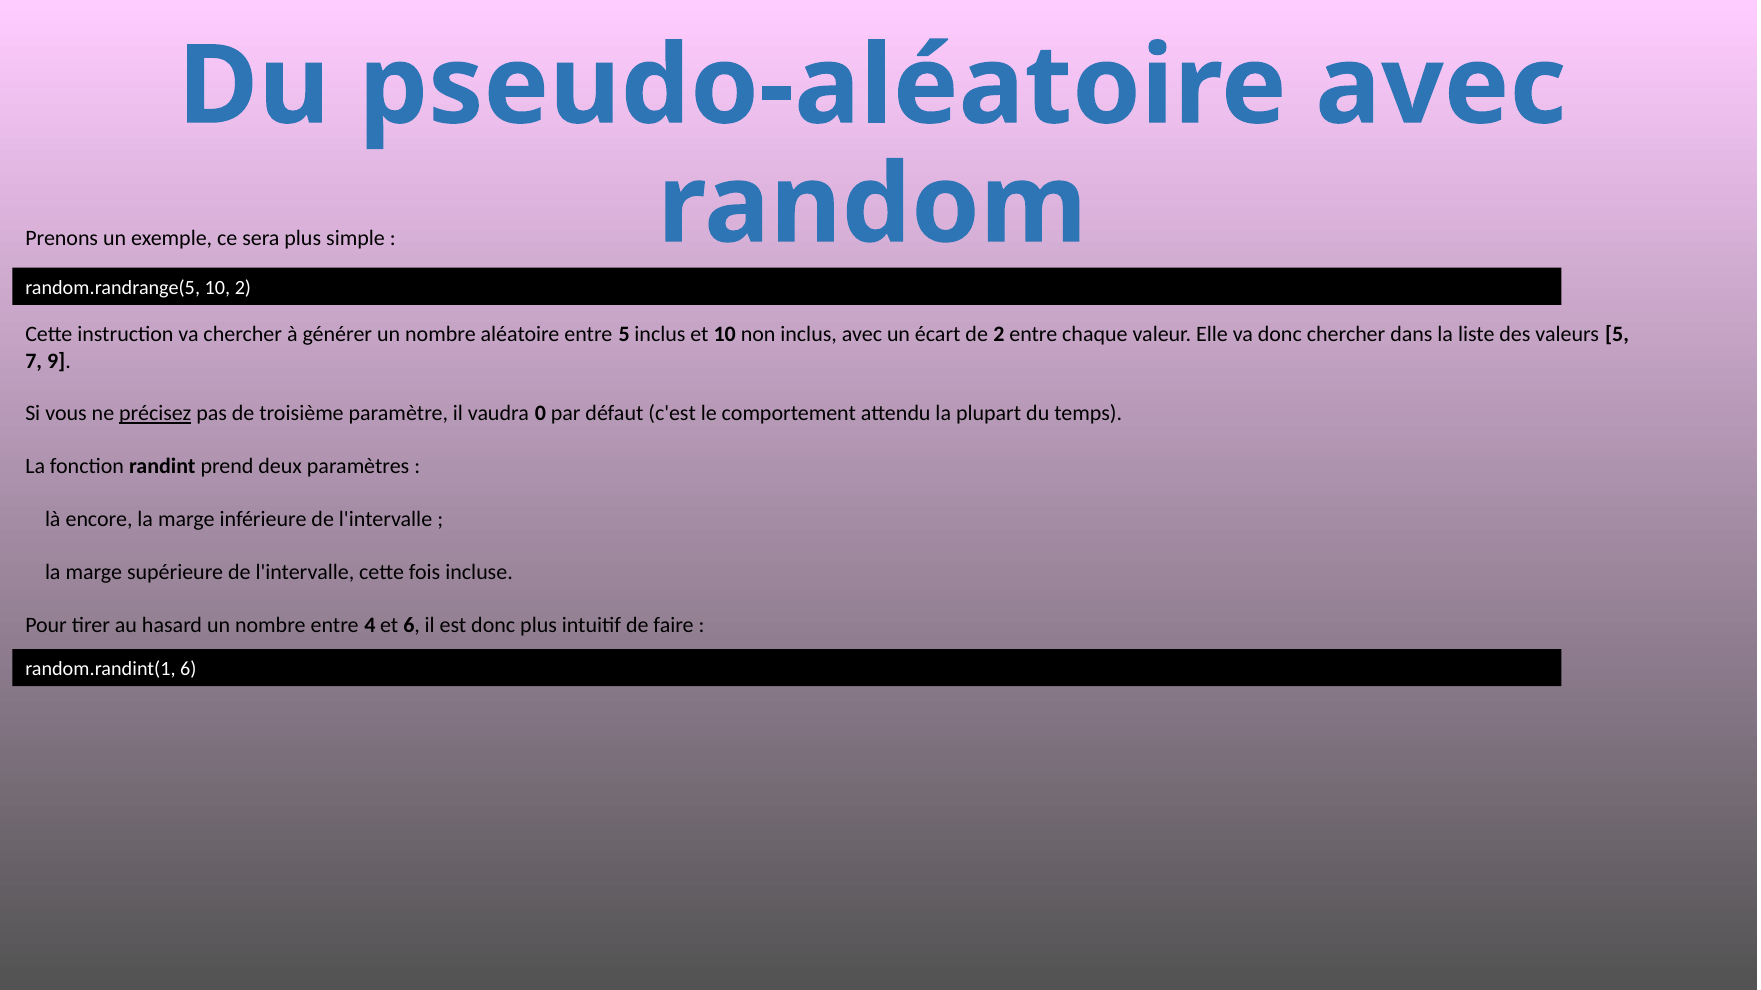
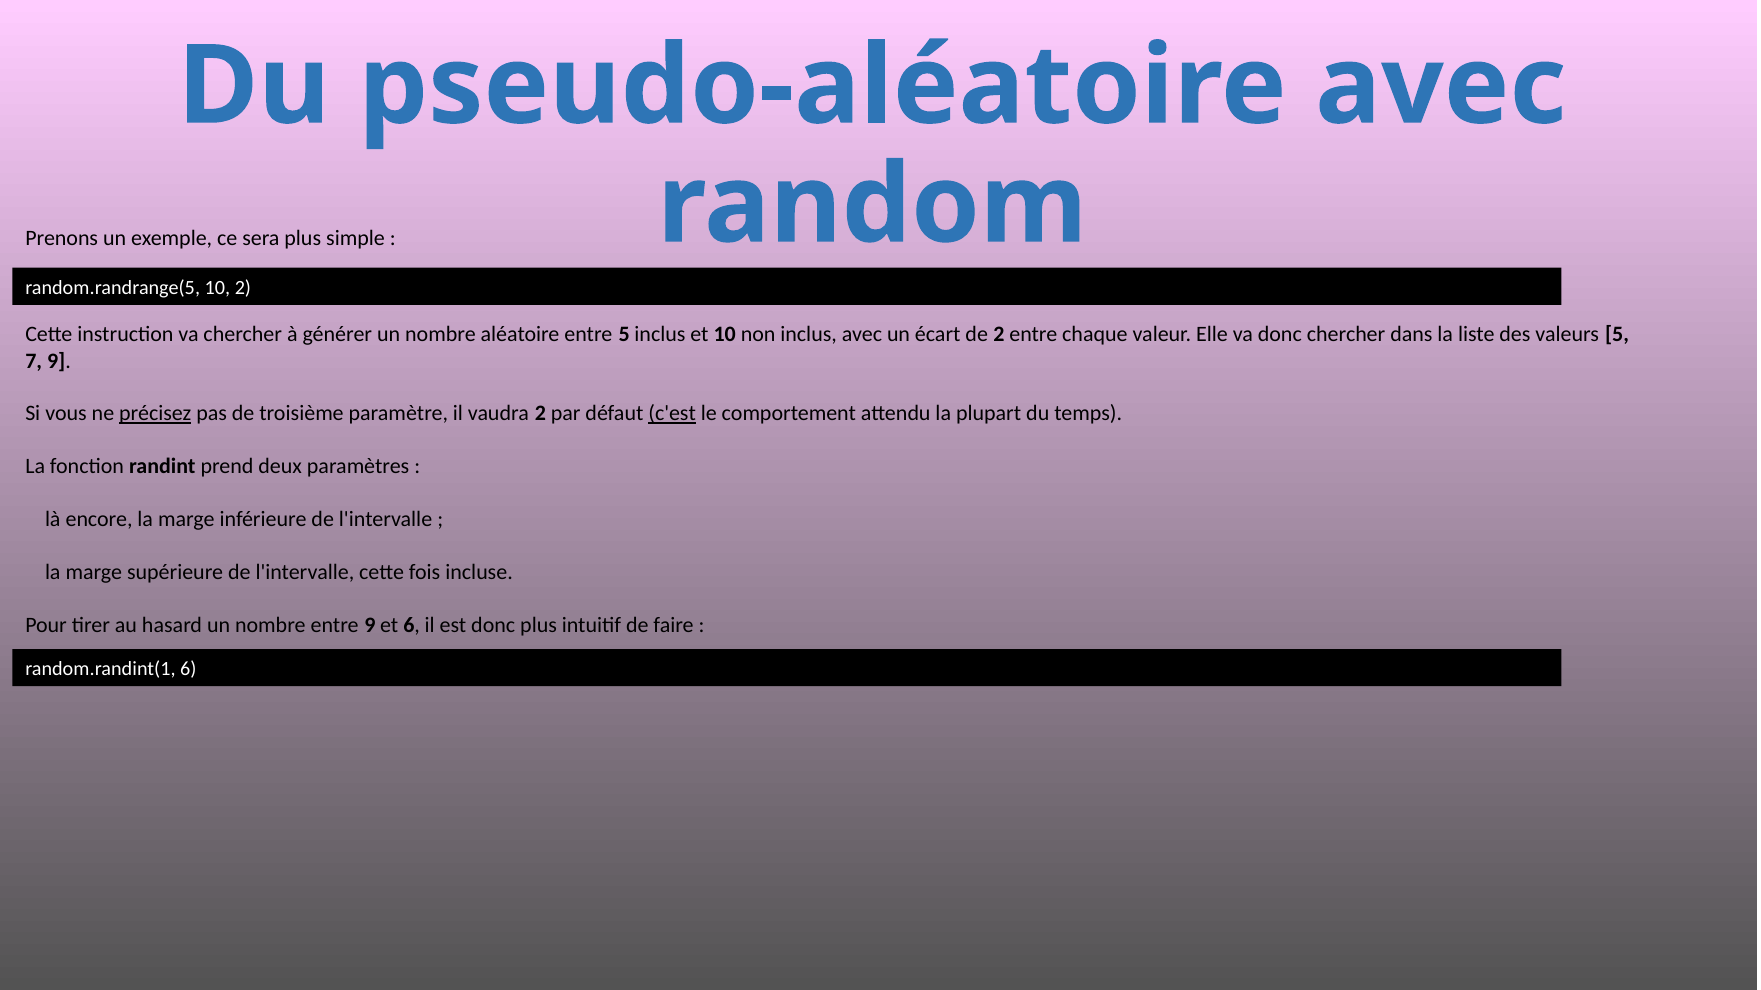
vaudra 0: 0 -> 2
c'est underline: none -> present
entre 4: 4 -> 9
